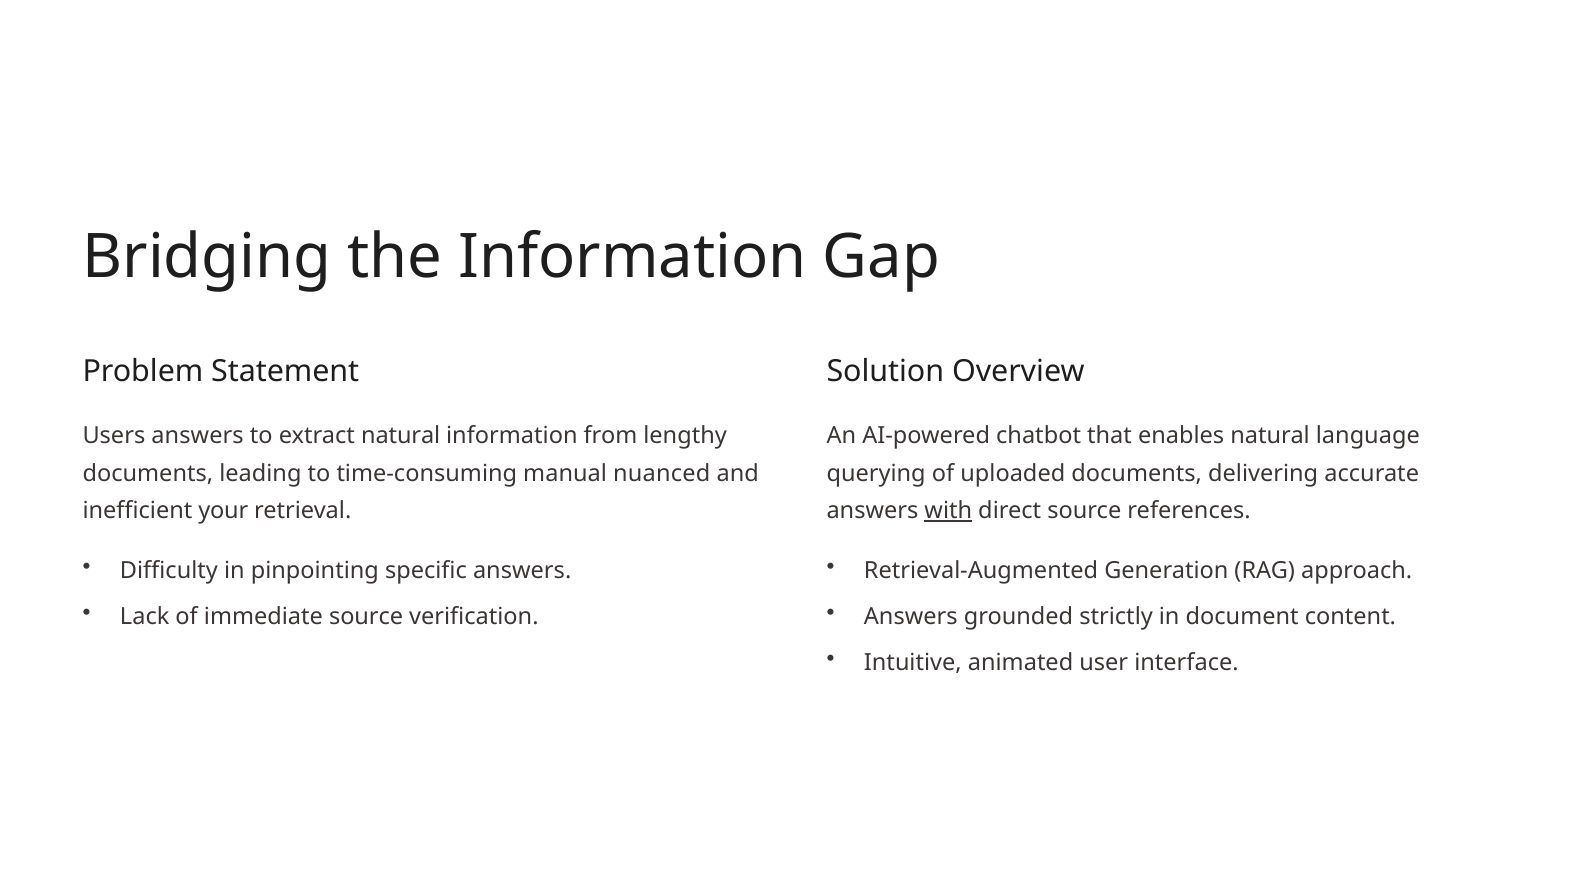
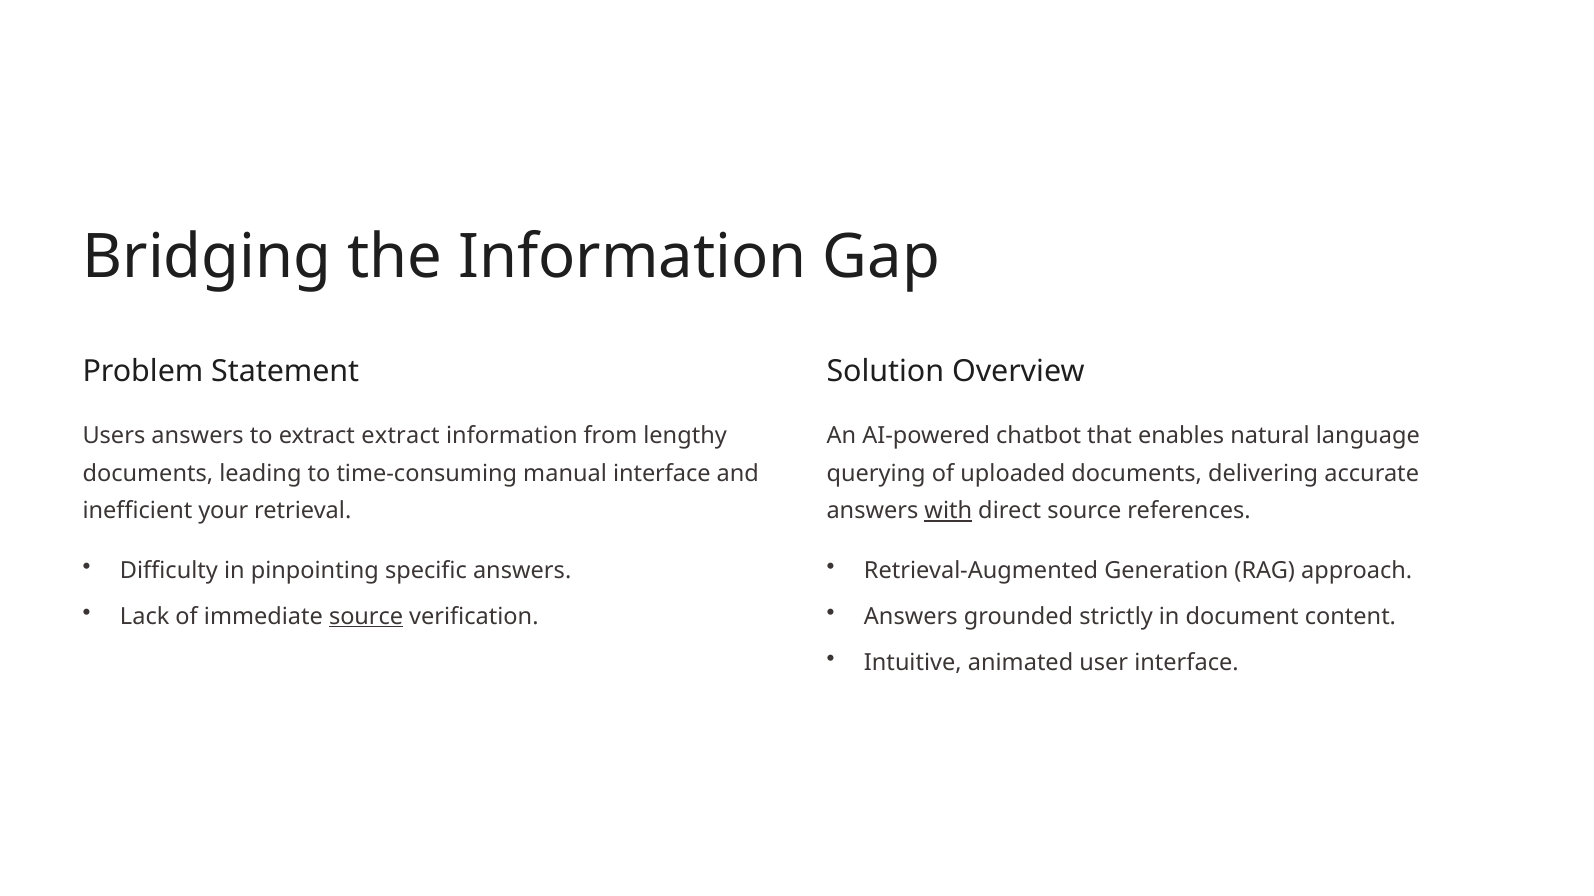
extract natural: natural -> extract
manual nuanced: nuanced -> interface
source at (366, 617) underline: none -> present
